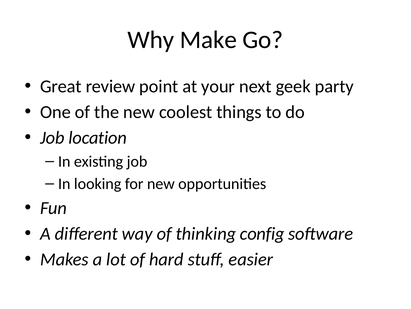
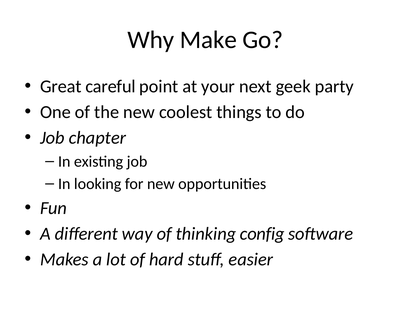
review: review -> careful
location: location -> chapter
